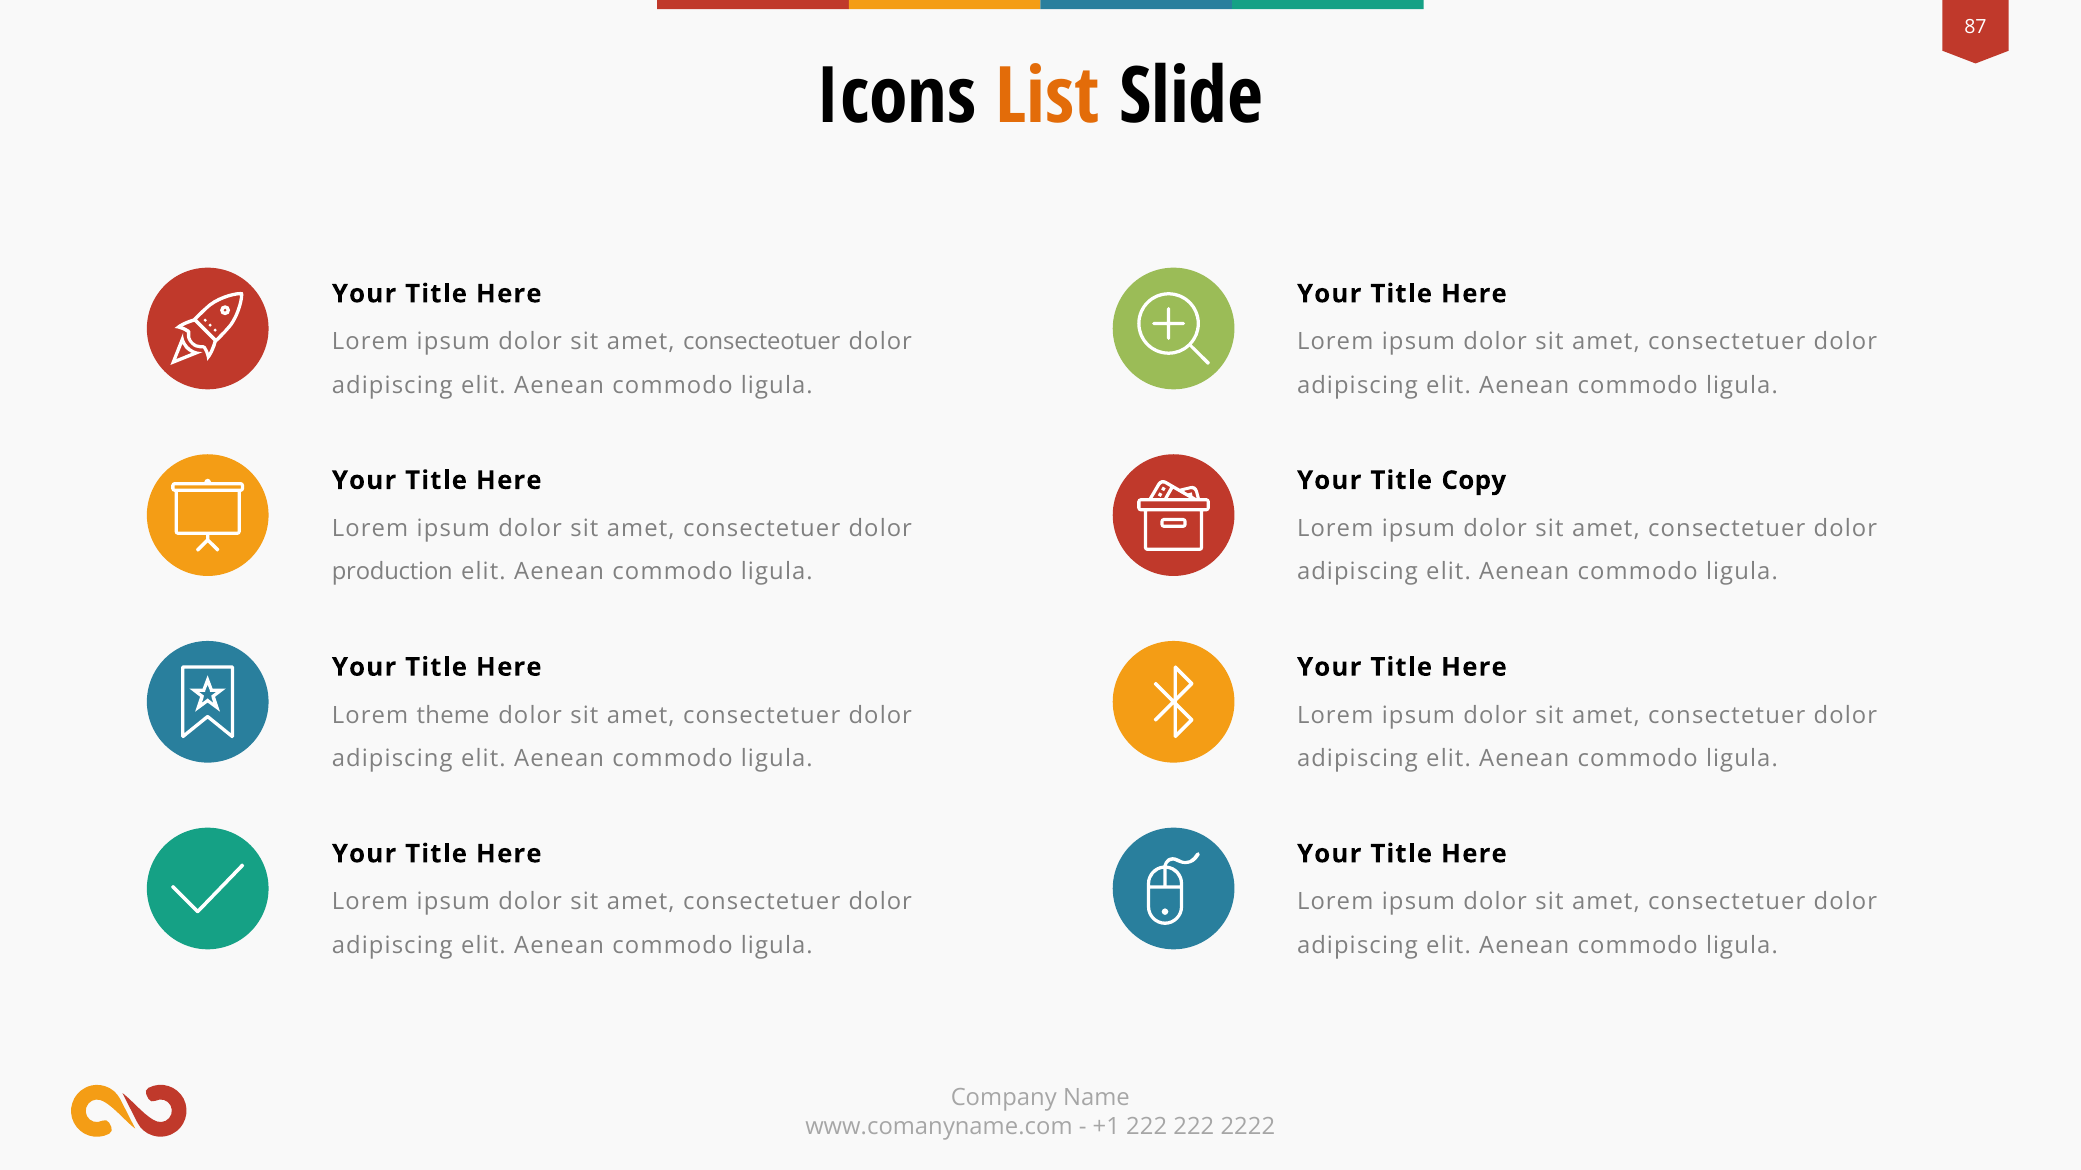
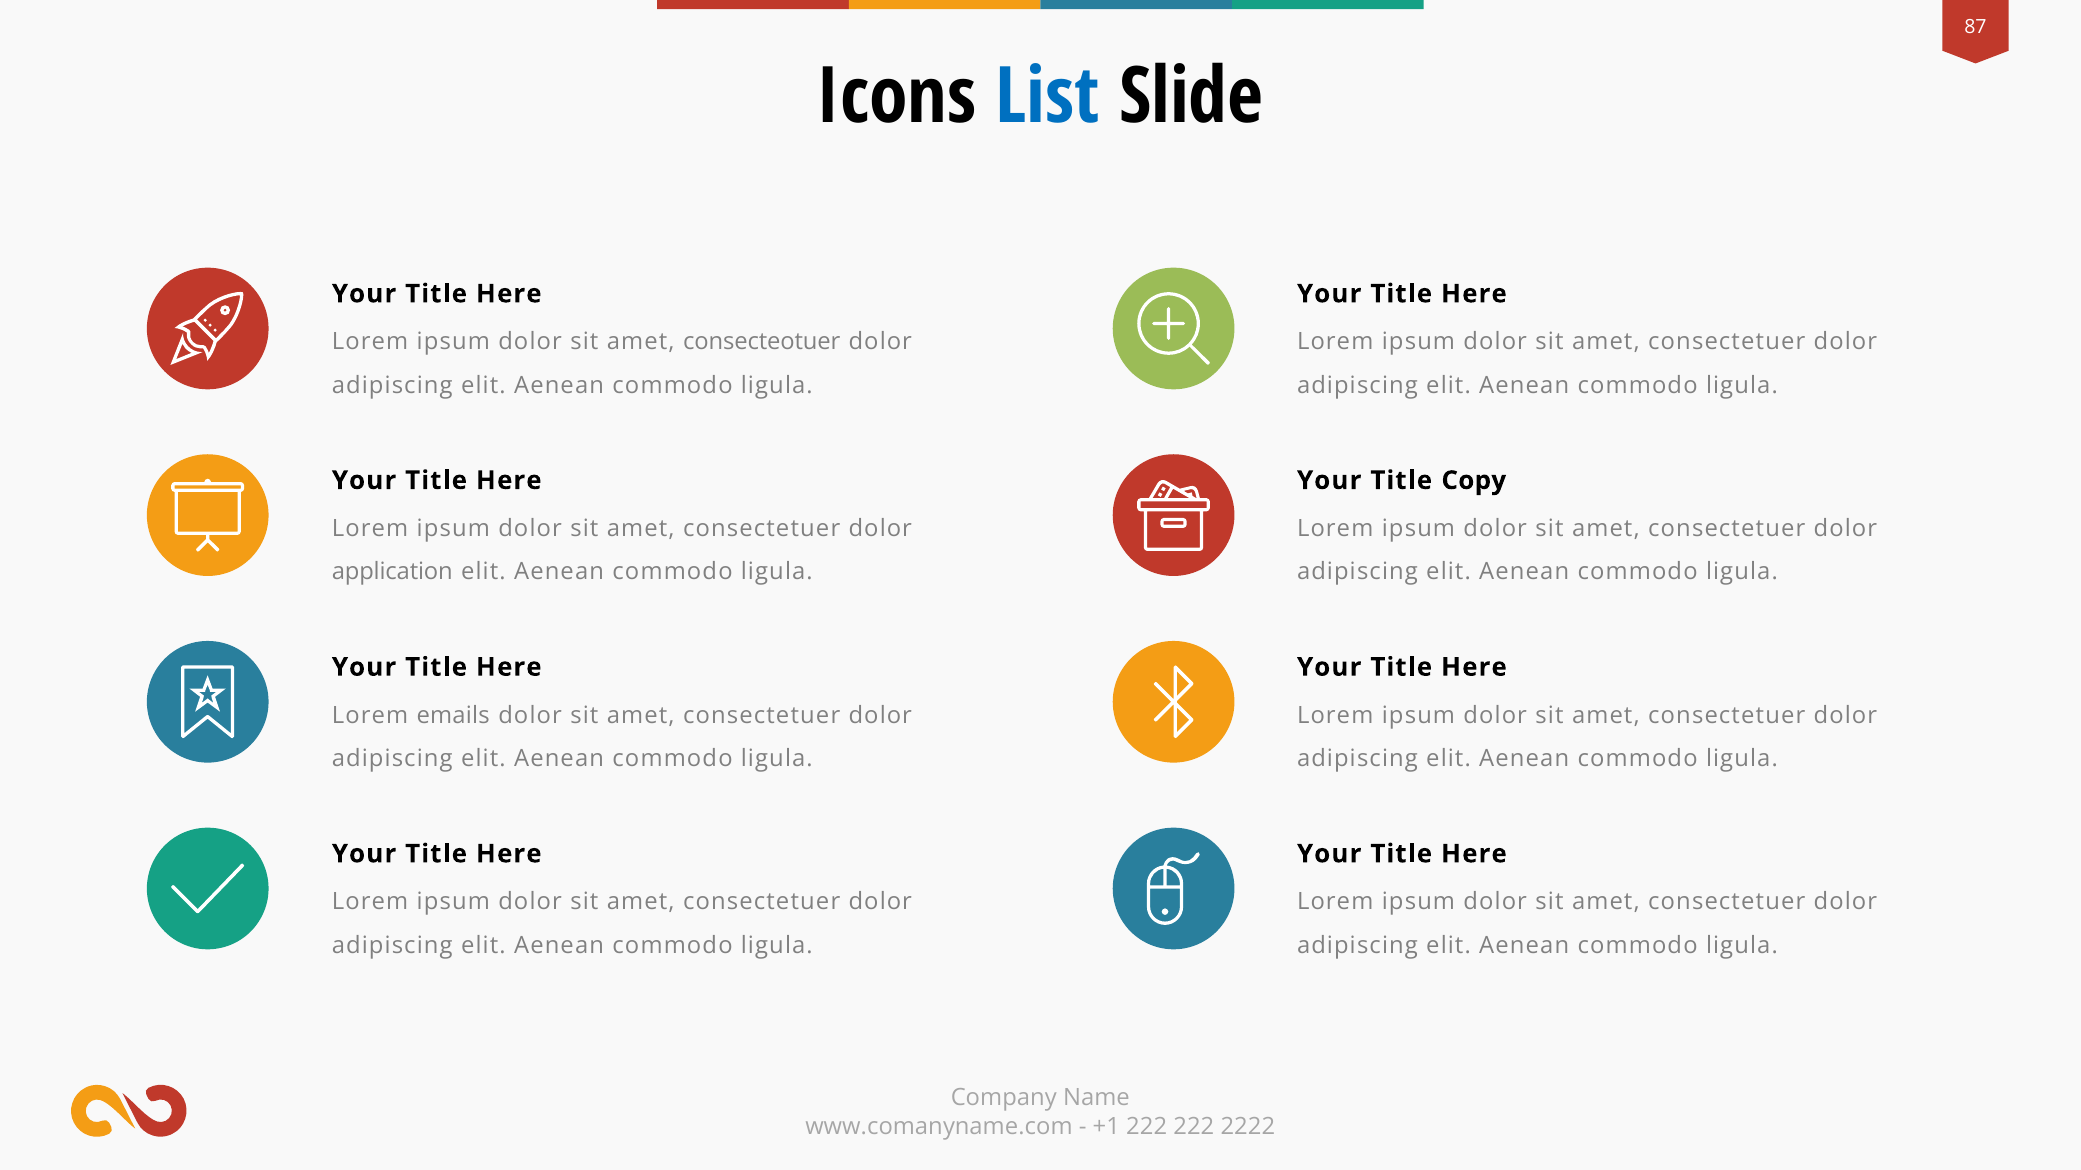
List colour: orange -> blue
production: production -> application
theme: theme -> emails
